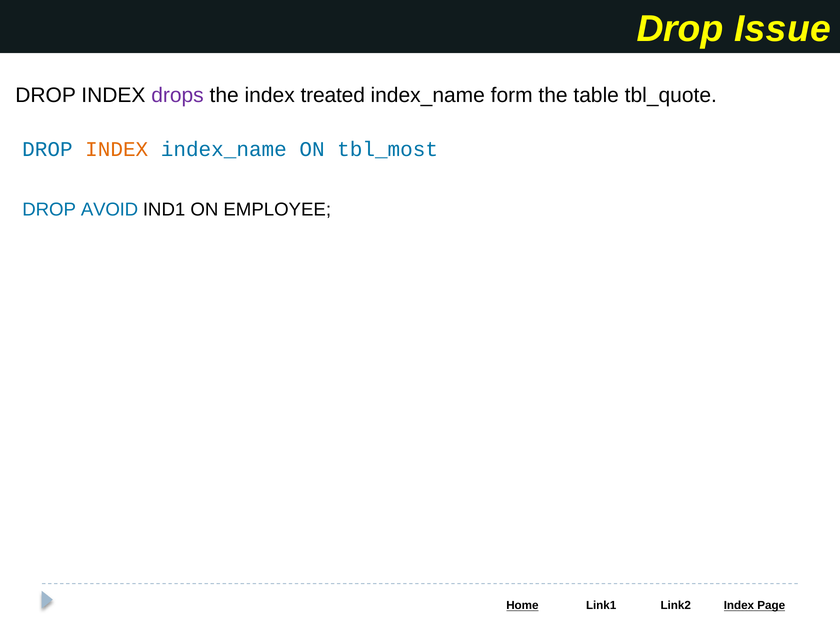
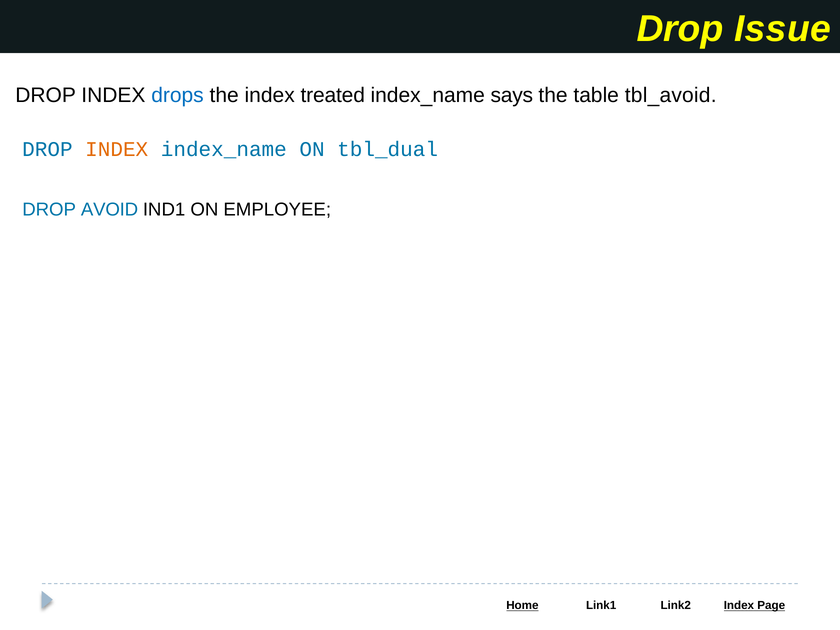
drops colour: purple -> blue
form: form -> says
tbl_quote: tbl_quote -> tbl_avoid
tbl_most: tbl_most -> tbl_dual
